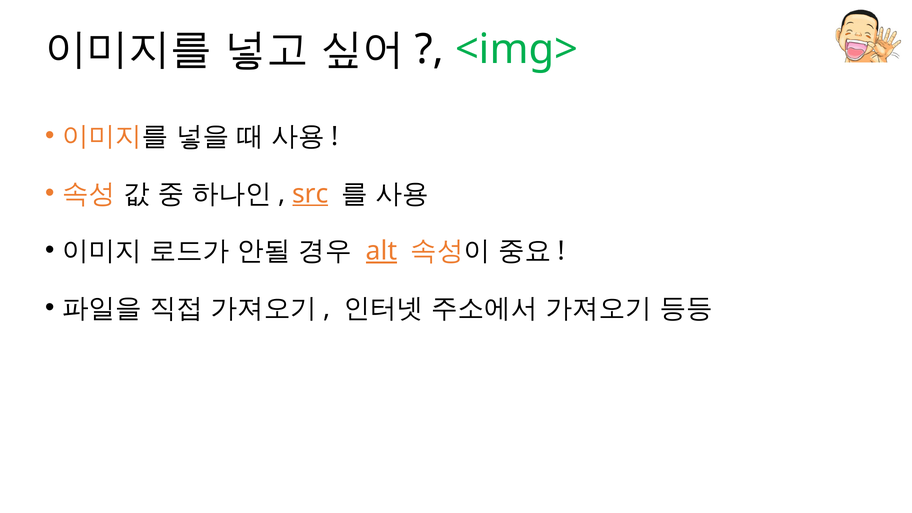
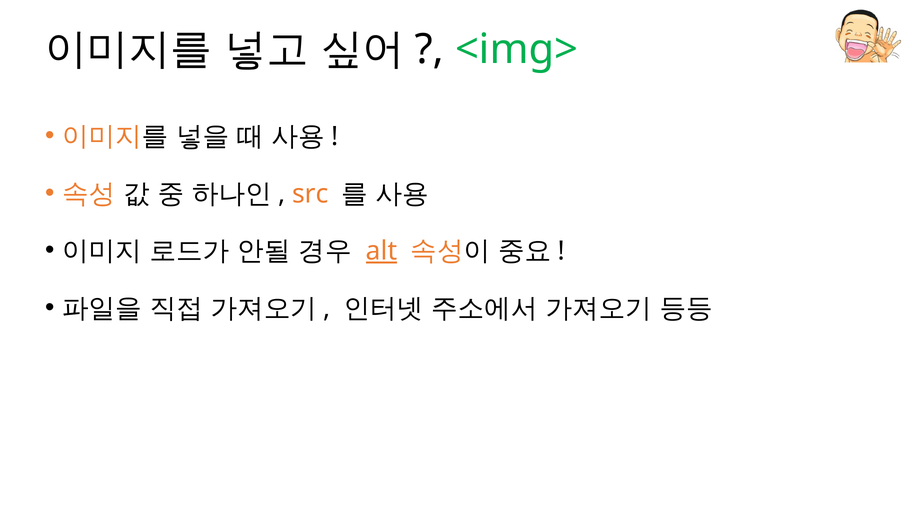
src underline: present -> none
